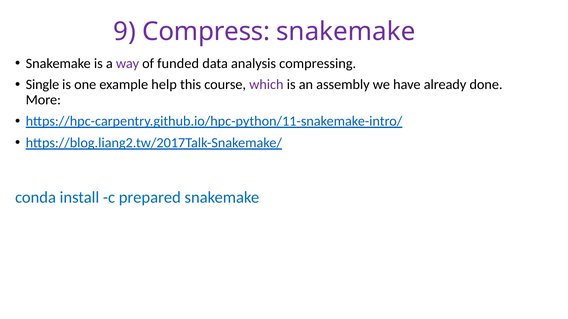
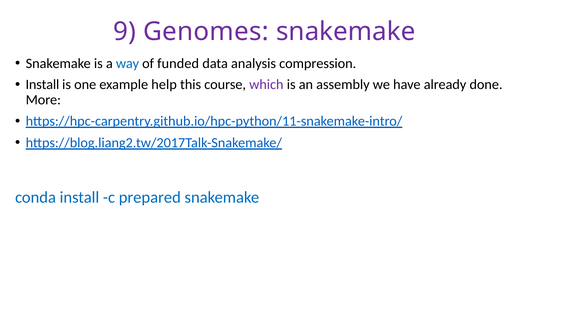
Compress: Compress -> Genomes
way colour: purple -> blue
compressing: compressing -> compression
Single at (42, 85): Single -> Install
